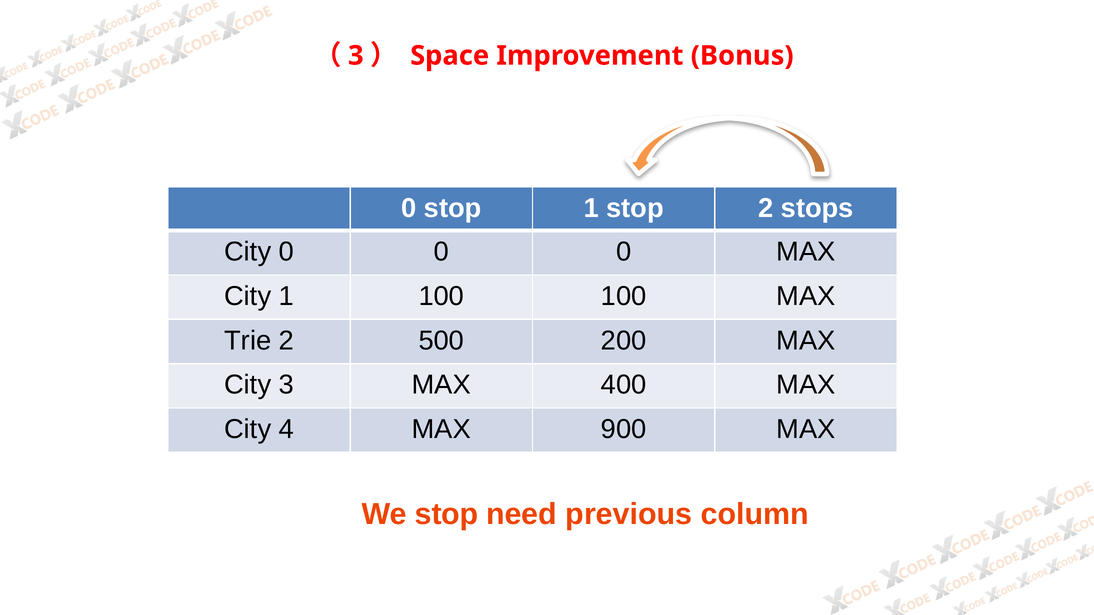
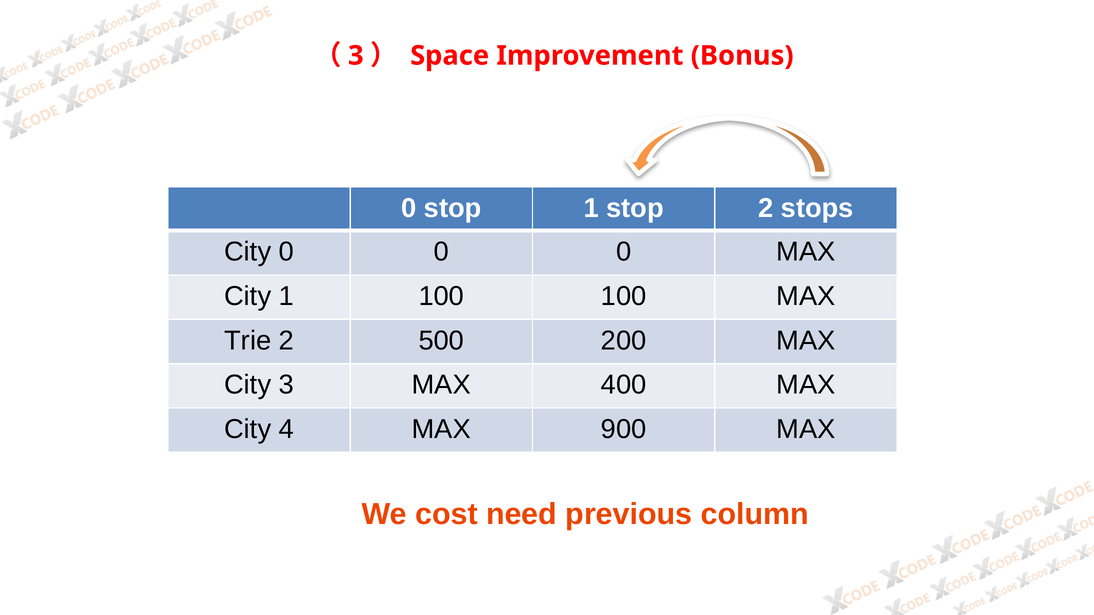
We stop: stop -> cost
